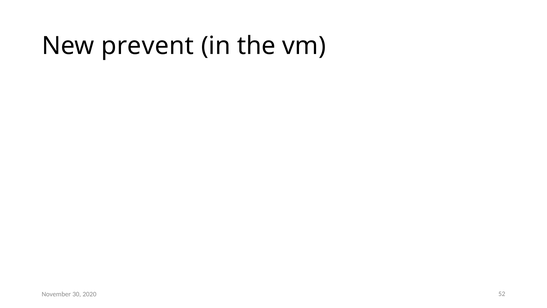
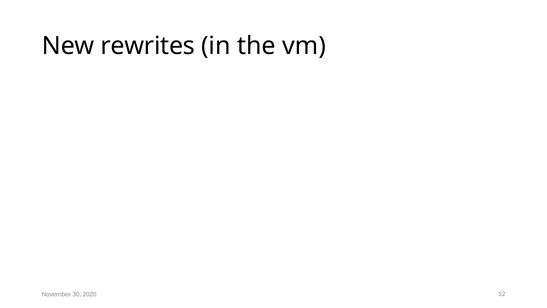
prevent: prevent -> rewrites
